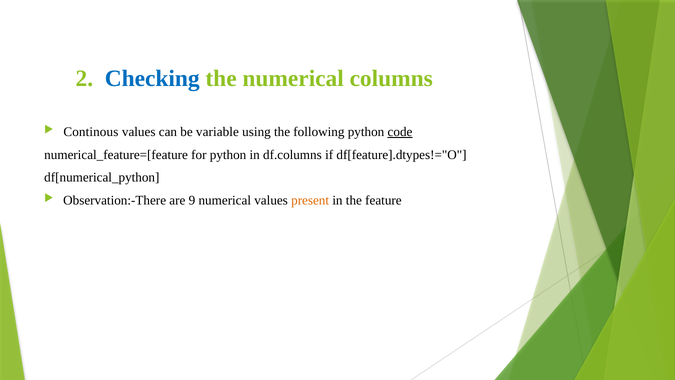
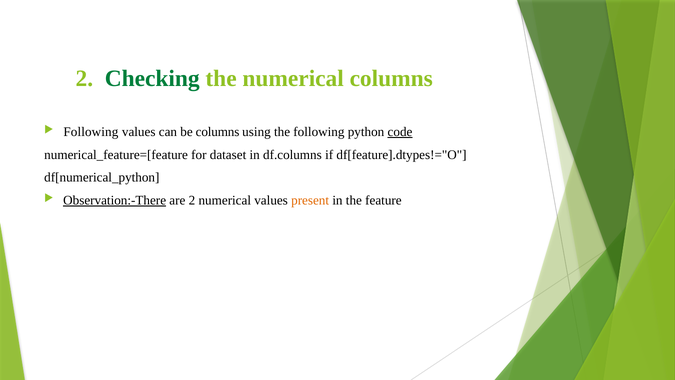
Checking colour: blue -> green
Continous at (91, 132): Continous -> Following
be variable: variable -> columns
for python: python -> dataset
Observation:-There underline: none -> present
are 9: 9 -> 2
